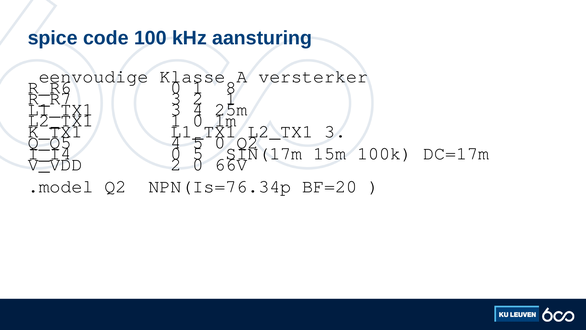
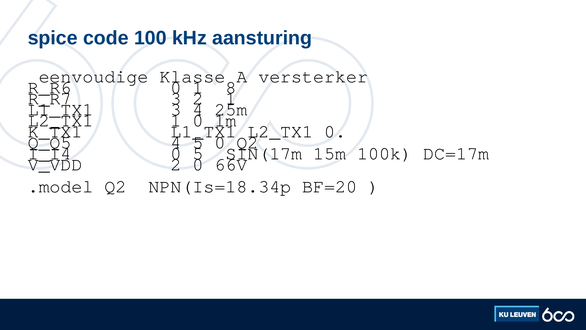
L2_TX1 3: 3 -> 0
NPN(Is=76.34p: NPN(Is=76.34p -> NPN(Is=18.34p
